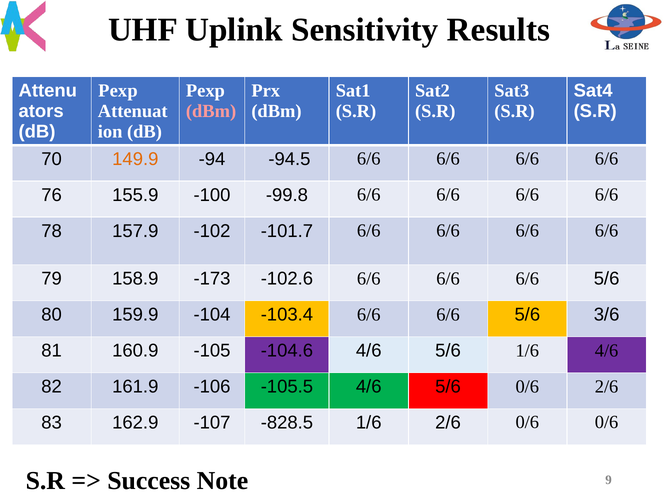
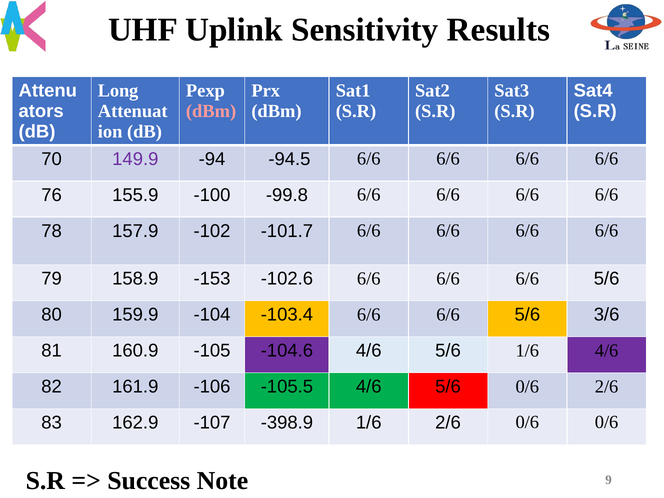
Pexp at (118, 90): Pexp -> Long
149.9 colour: orange -> purple
-173: -173 -> -153
-828.5: -828.5 -> -398.9
